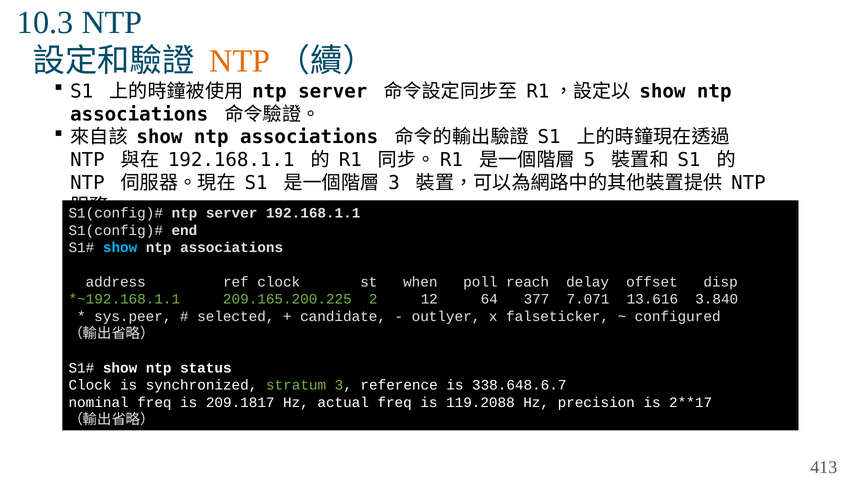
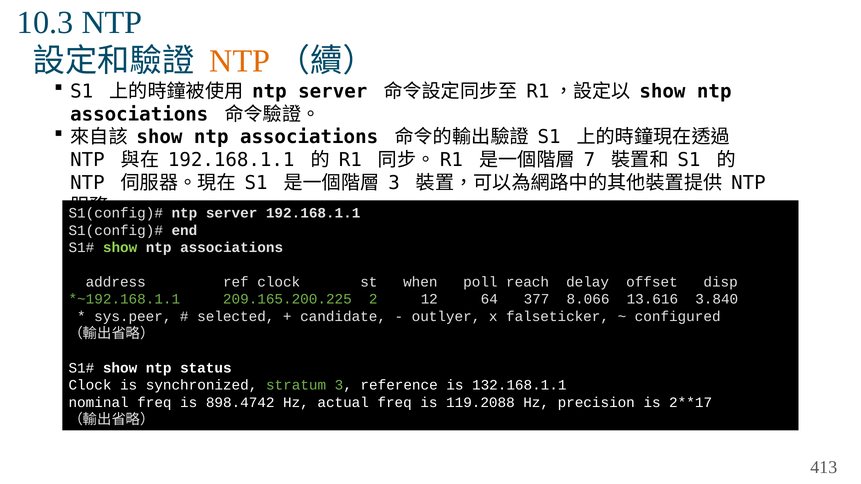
5: 5 -> 7
show at (120, 248) colour: light blue -> light green
7.071: 7.071 -> 8.066
338.648.6.7: 338.648.6.7 -> 132.168.1.1
209.1817: 209.1817 -> 898.4742
